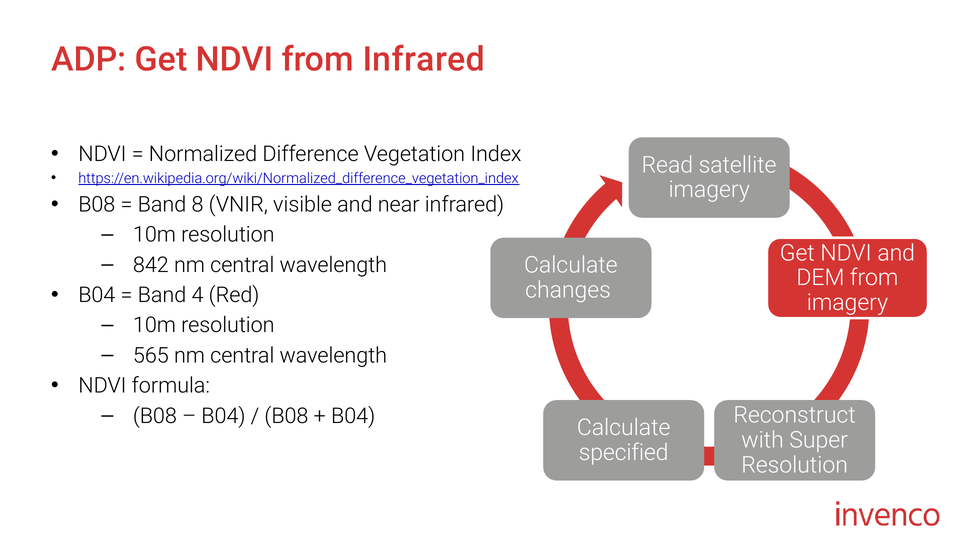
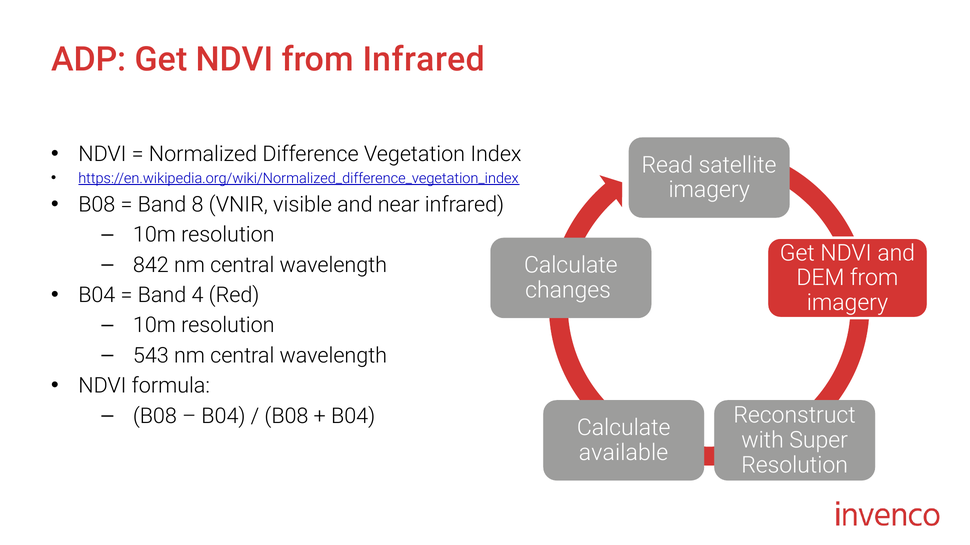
565: 565 -> 543
specified: specified -> available
